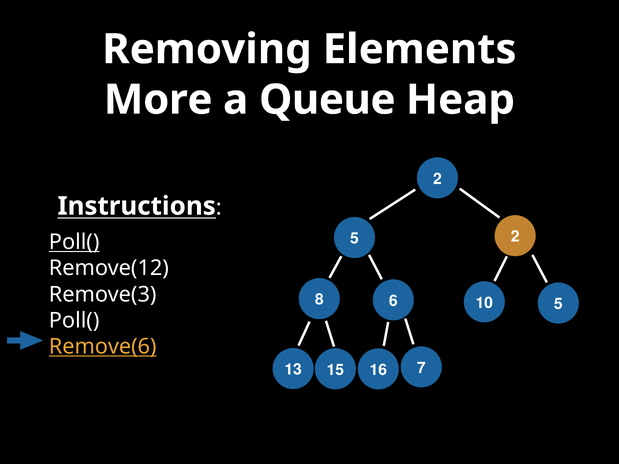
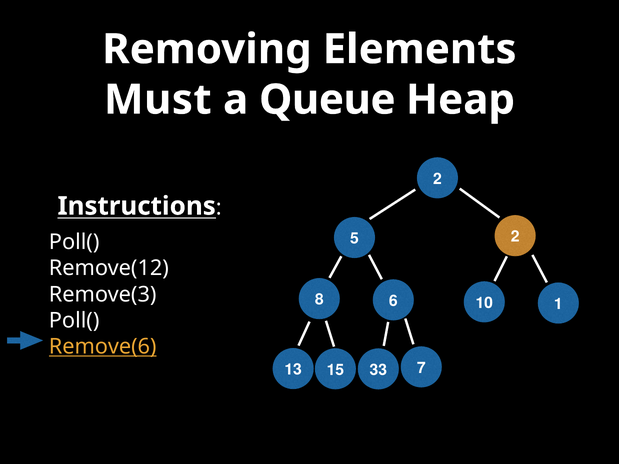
More: More -> Must
Poll( at (74, 242) underline: present -> none
5 at (558, 304): 5 -> 1
16: 16 -> 33
